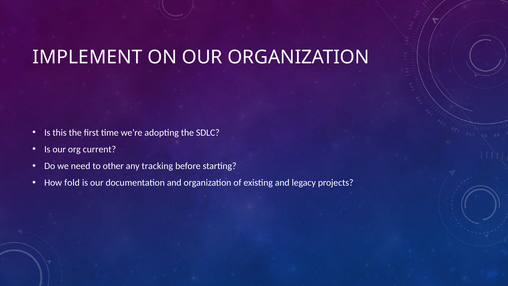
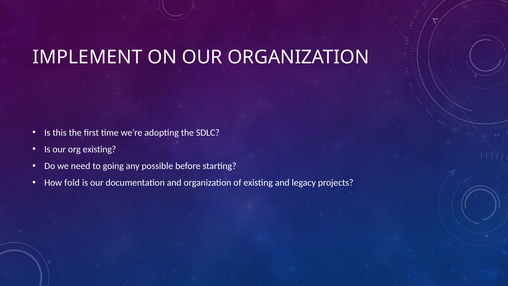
org current: current -> existing
other: other -> going
tracking: tracking -> possible
